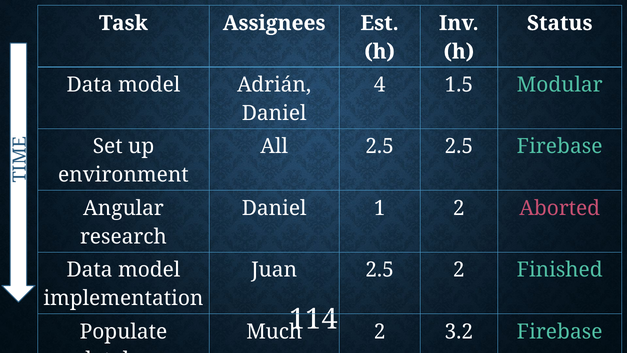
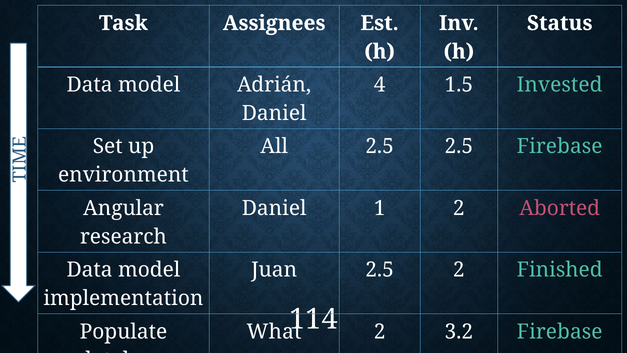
Modular: Modular -> Invested
Much: Much -> What
